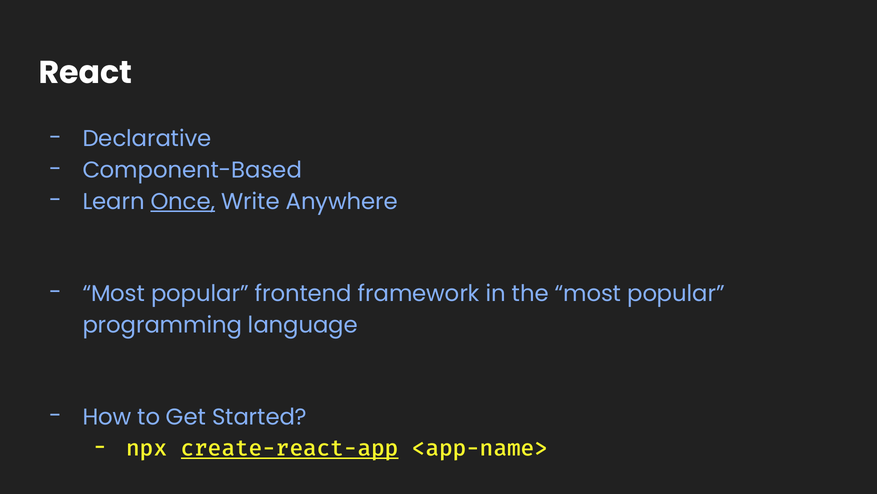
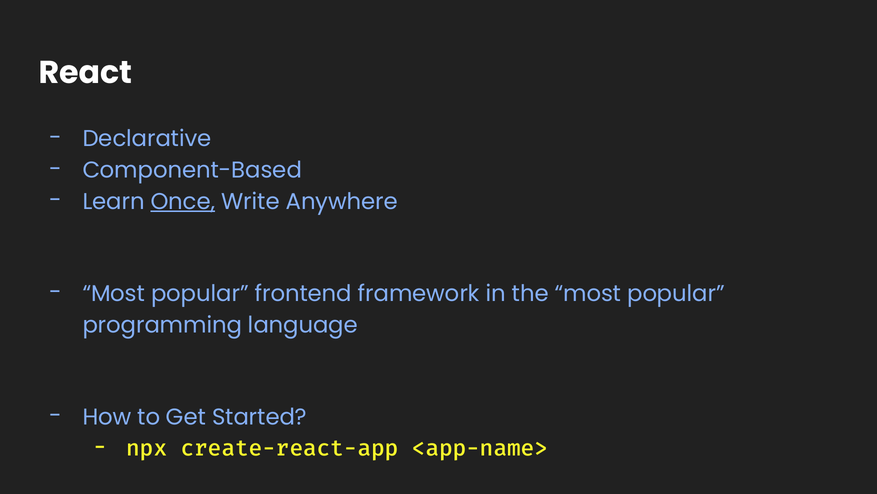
create-react-app underline: present -> none
